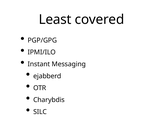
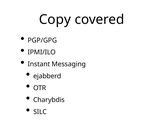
Least: Least -> Copy
